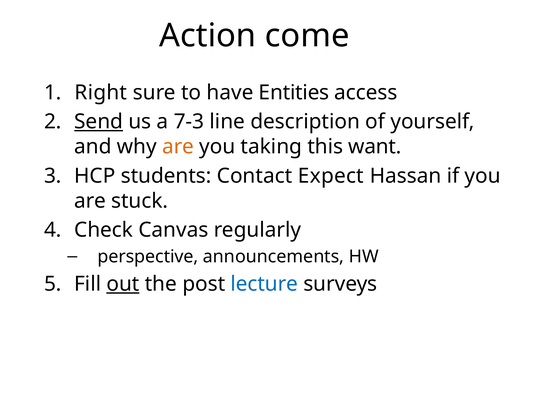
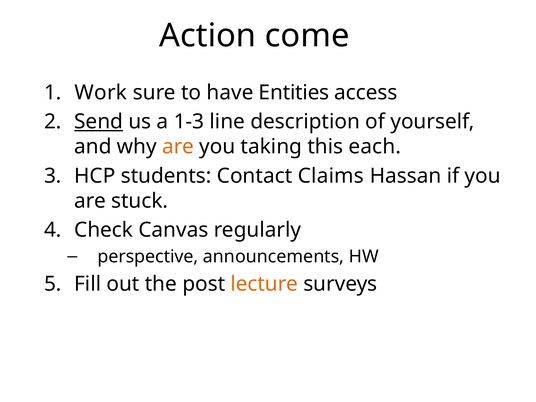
Right: Right -> Work
7-3: 7-3 -> 1-3
want: want -> each
Expect: Expect -> Claims
out underline: present -> none
lecture colour: blue -> orange
